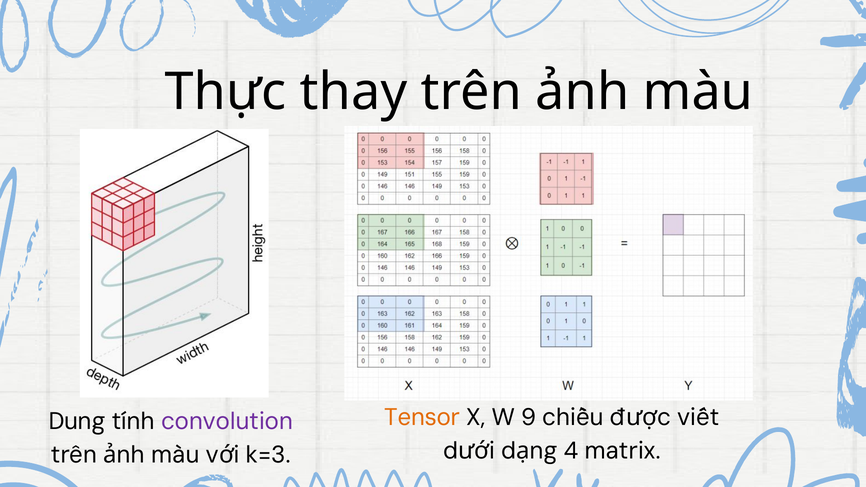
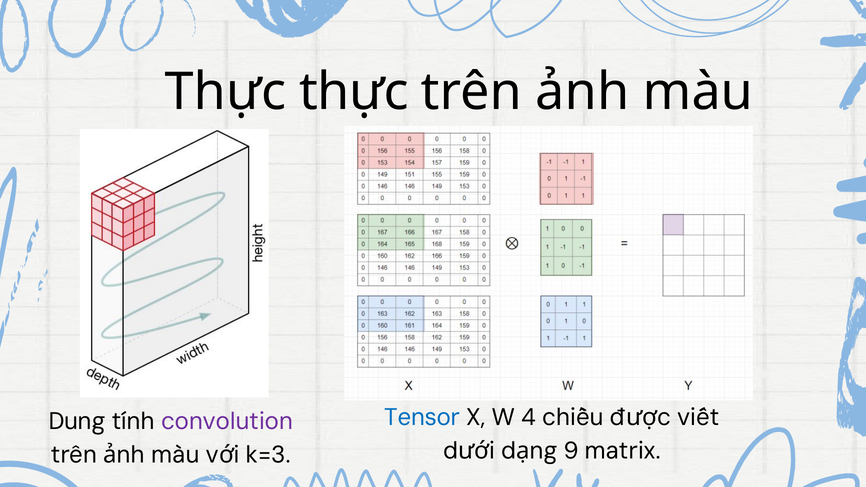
Thực thay: thay -> thực
Tensor colour: orange -> blue
9: 9 -> 4
4: 4 -> 9
